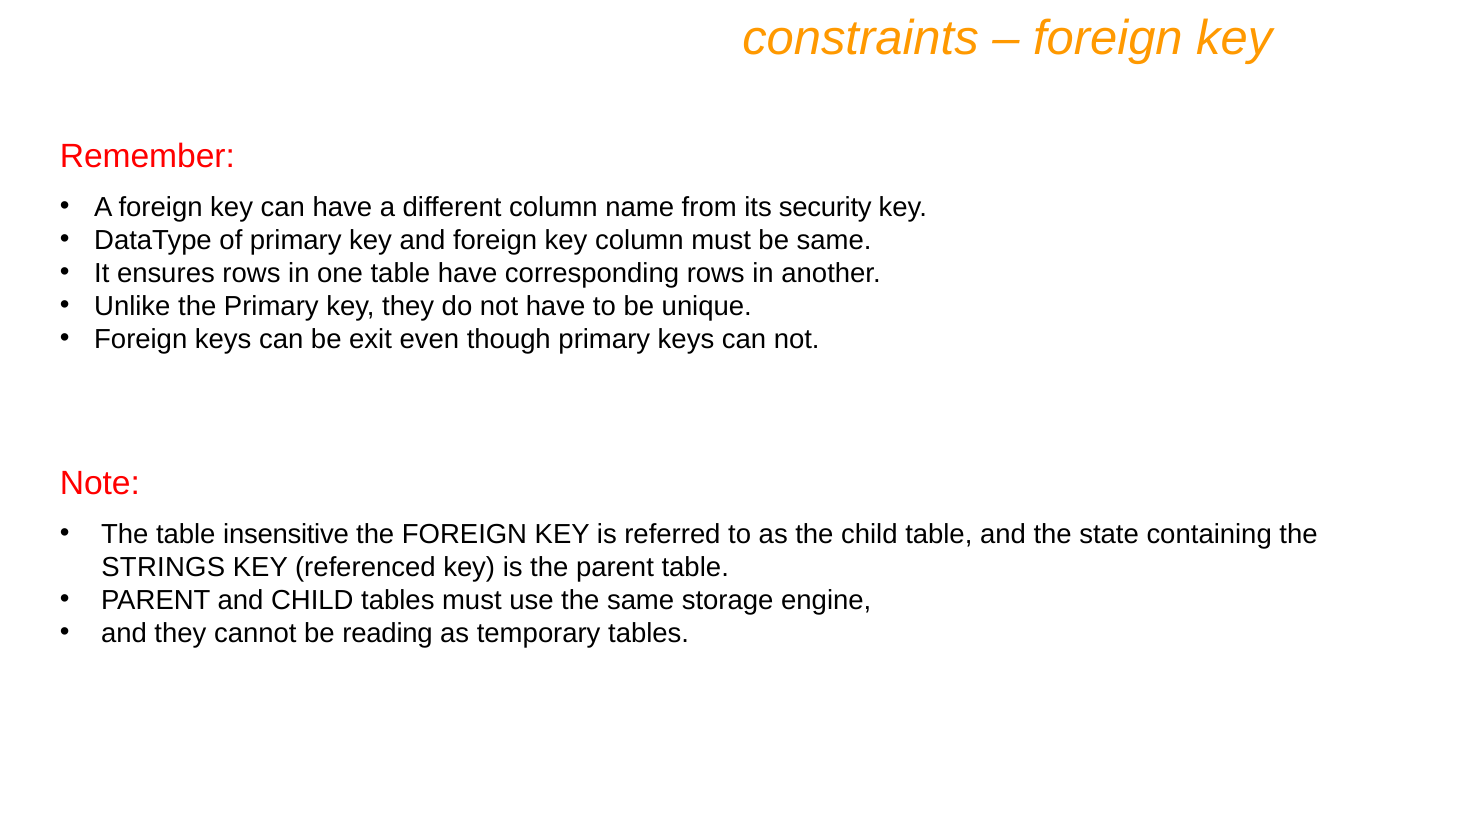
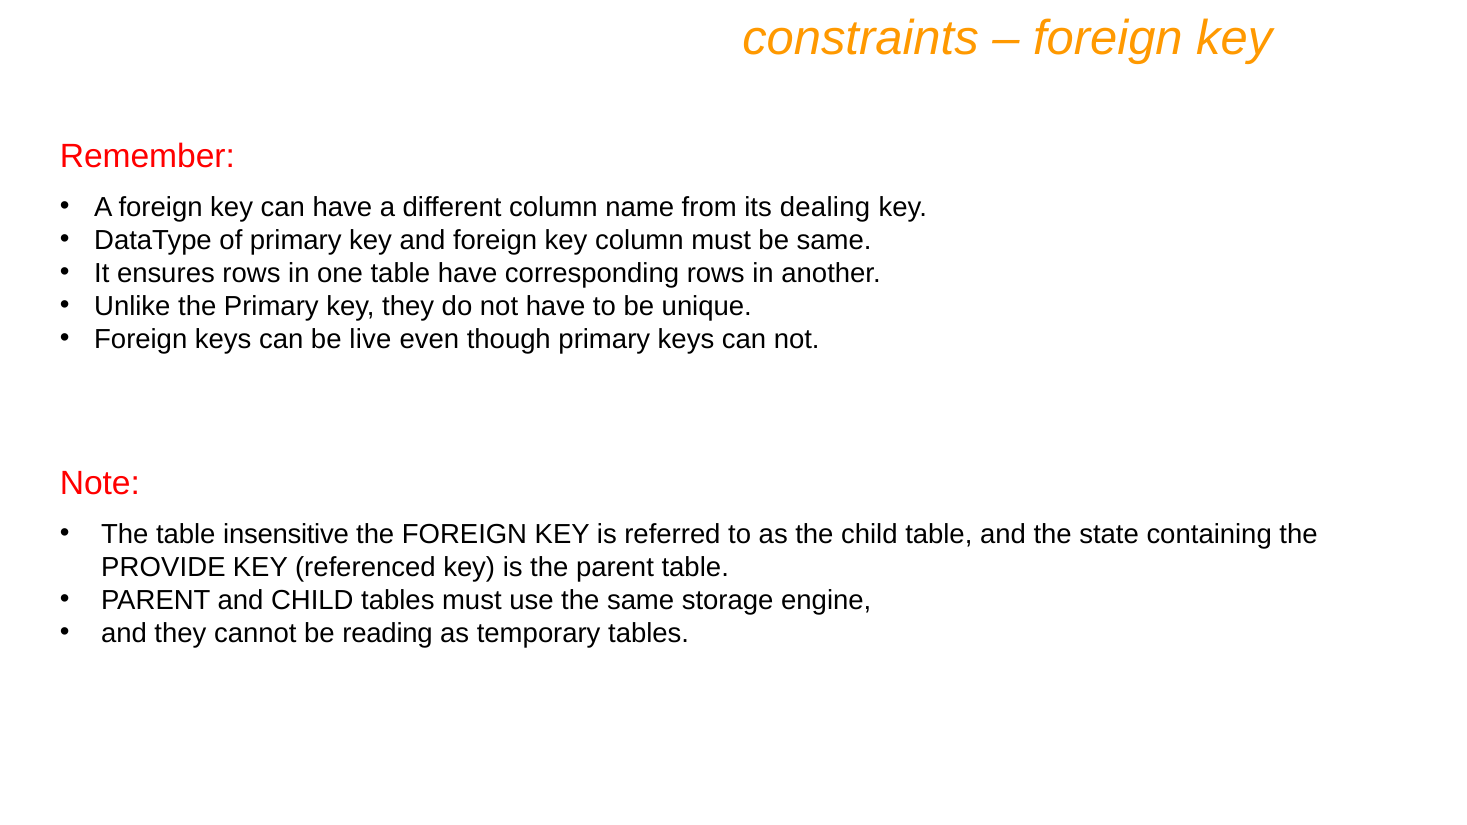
security: security -> dealing
exit: exit -> live
STRINGS: STRINGS -> PROVIDE
